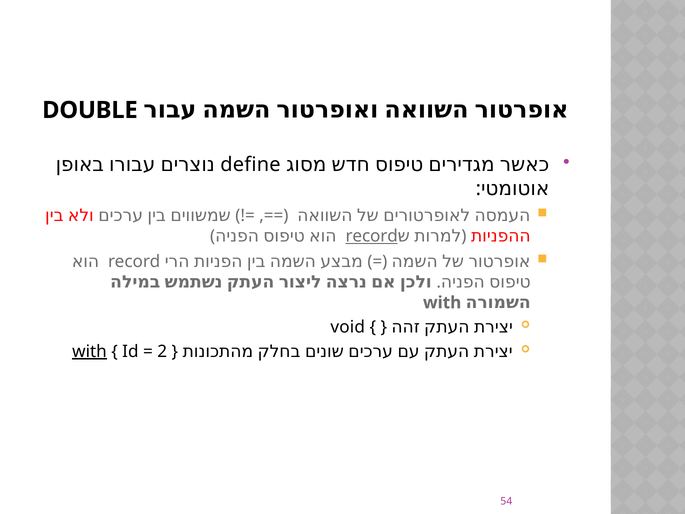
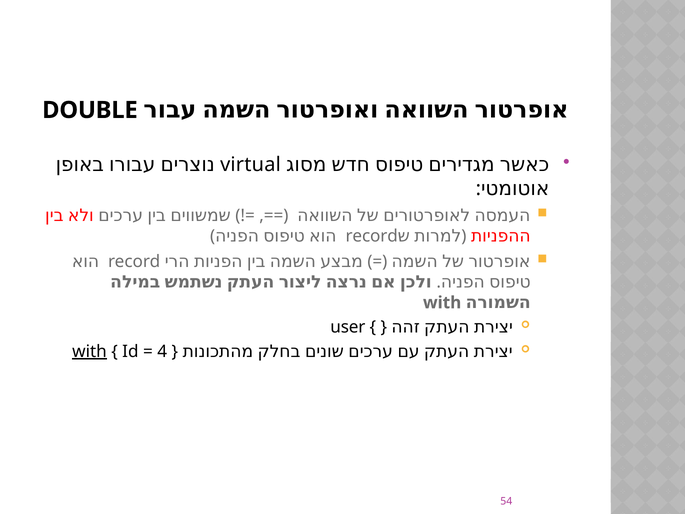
define: define -> virtual
record at (372, 236) underline: present -> none
void: void -> user
2: 2 -> 4
